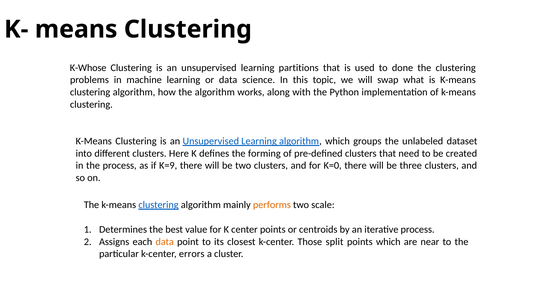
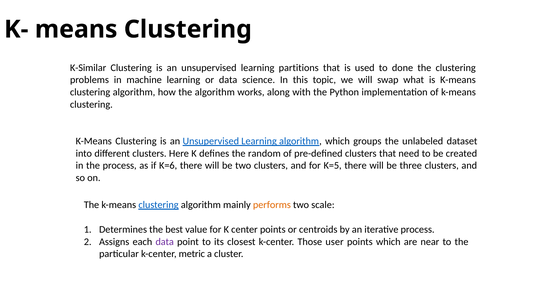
K-Whose: K-Whose -> K-Similar
forming: forming -> random
K=9: K=9 -> K=6
K=0: K=0 -> K=5
data at (165, 242) colour: orange -> purple
split: split -> user
errors: errors -> metric
